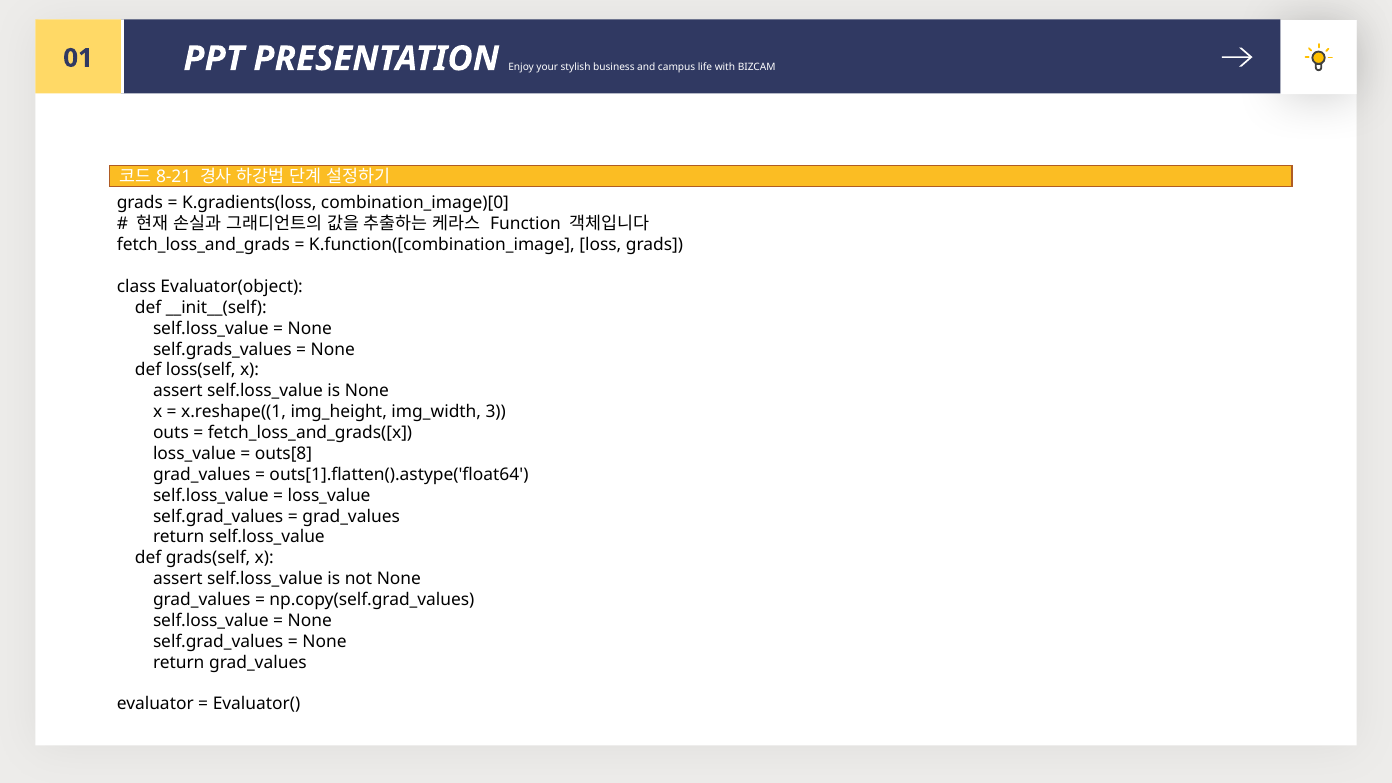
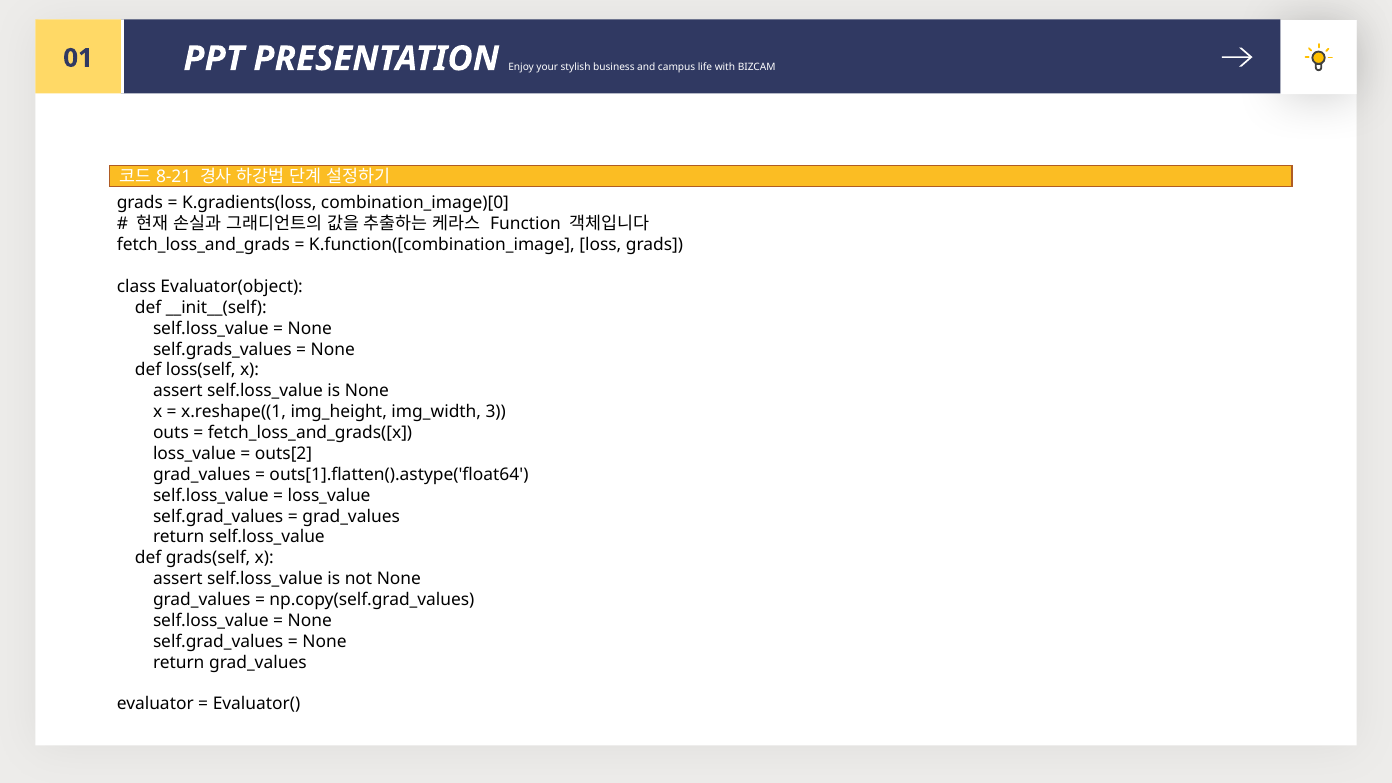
outs[8: outs[8 -> outs[2
